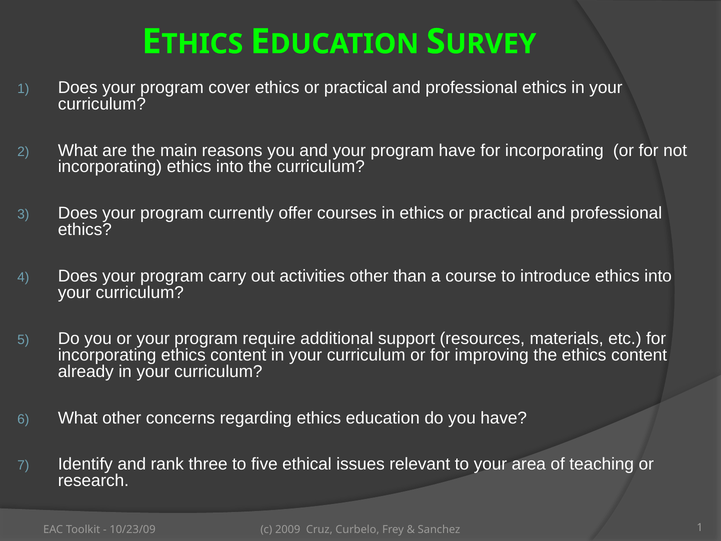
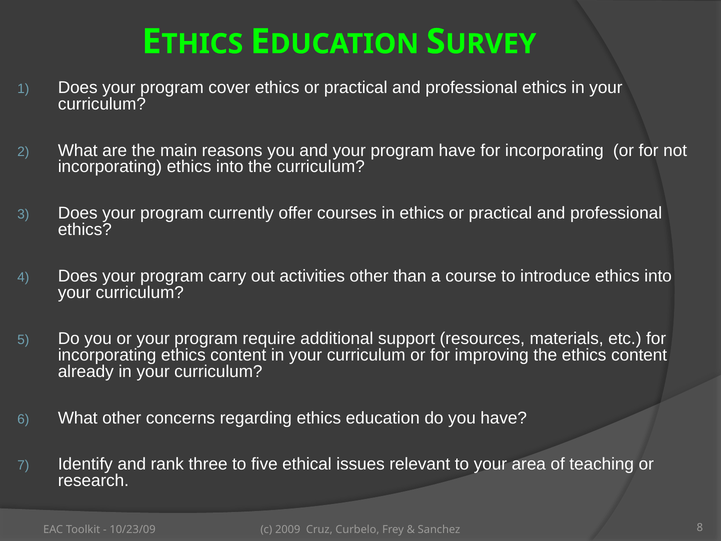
Sanchez 1: 1 -> 8
